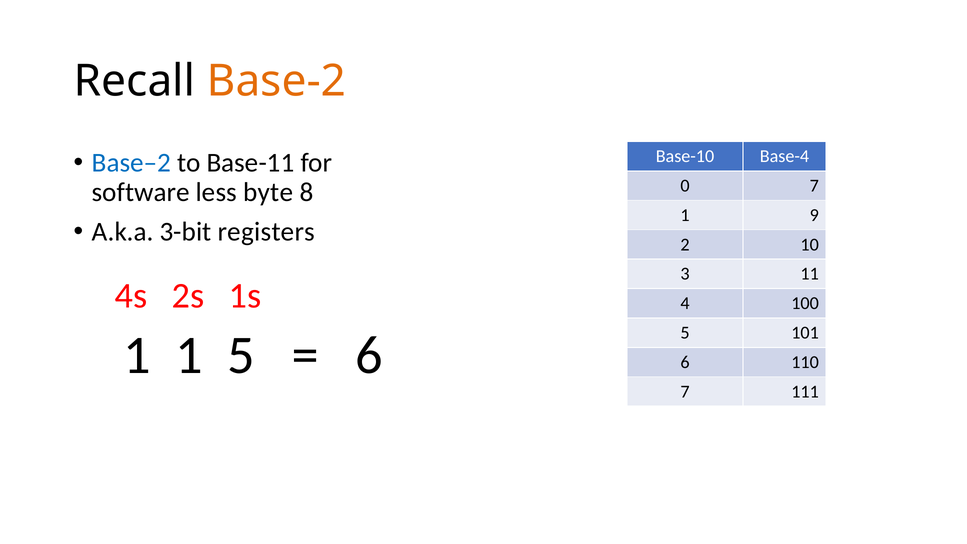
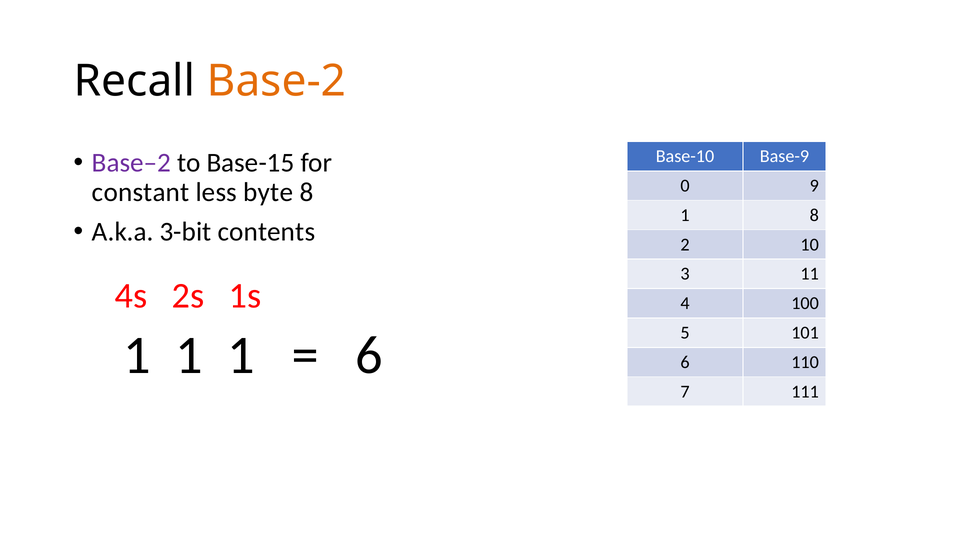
Base-4: Base-4 -> Base-9
Base–2 colour: blue -> purple
Base-11: Base-11 -> Base-15
0 7: 7 -> 9
software: software -> constant
1 9: 9 -> 8
registers: registers -> contents
1 1 5: 5 -> 1
